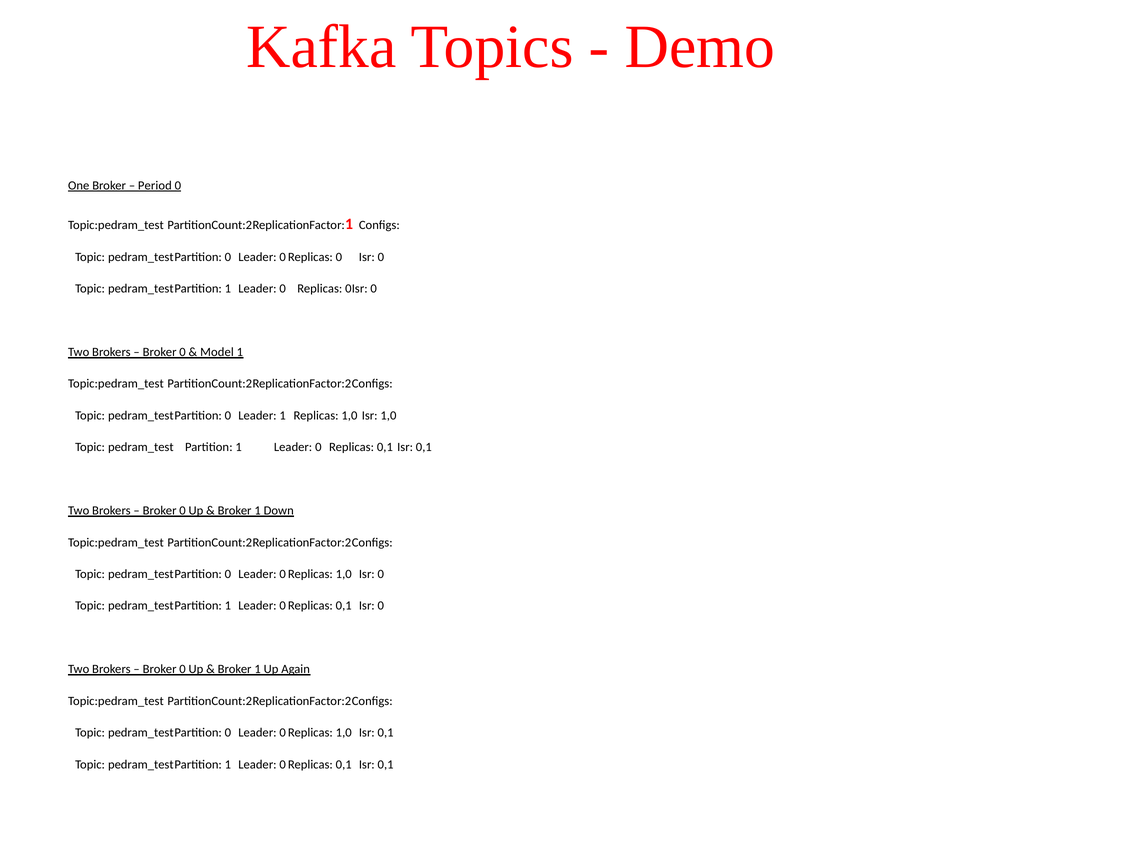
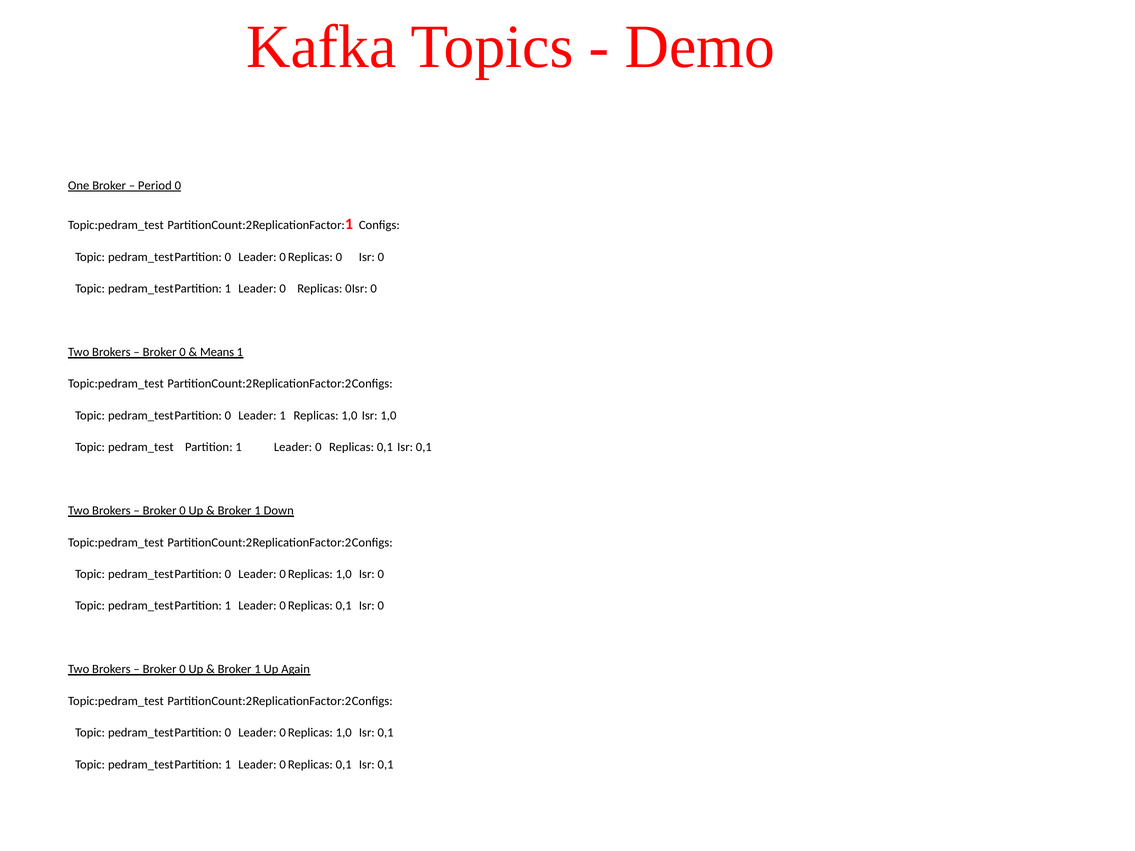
Model: Model -> Means
